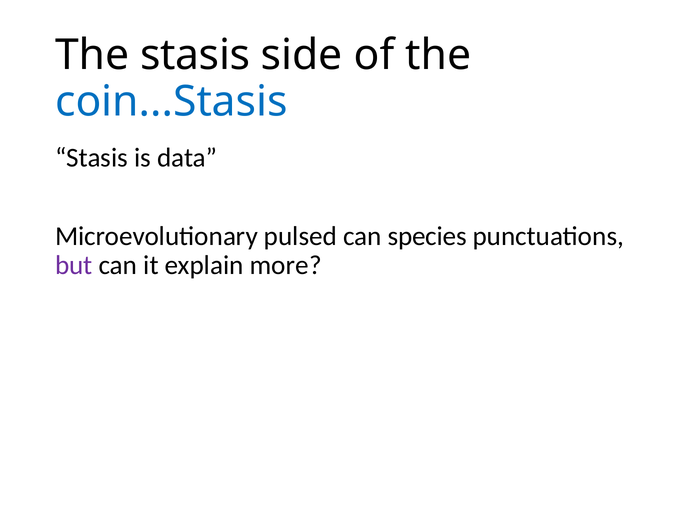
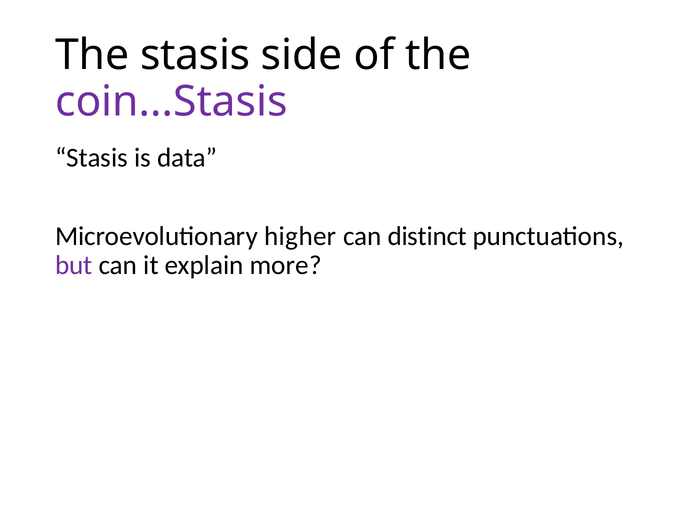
coin...Stasis colour: blue -> purple
pulsed: pulsed -> higher
species: species -> distinct
